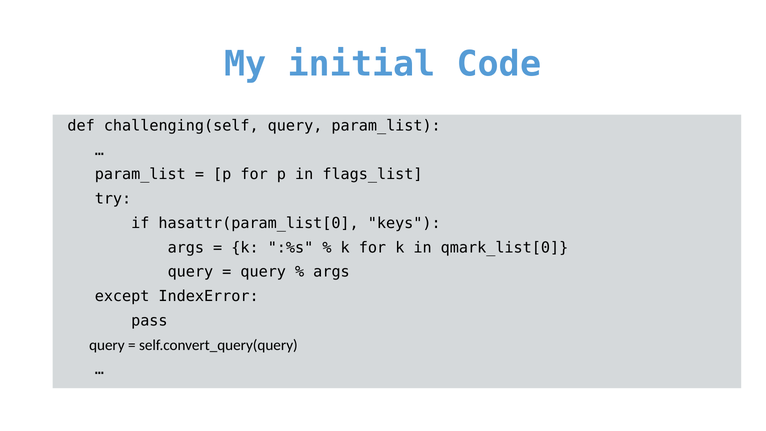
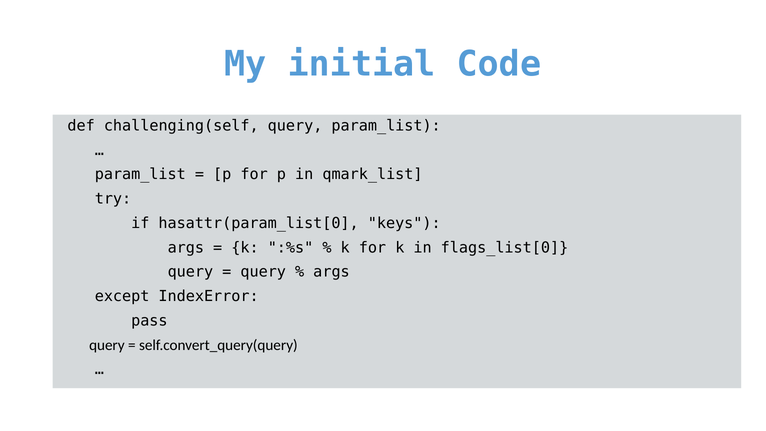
flags_list: flags_list -> qmark_list
qmark_list[0: qmark_list[0 -> flags_list[0
